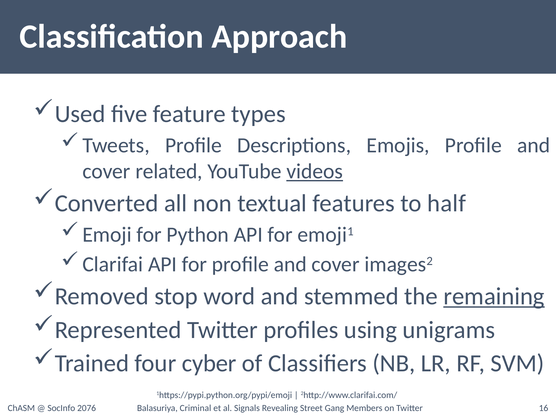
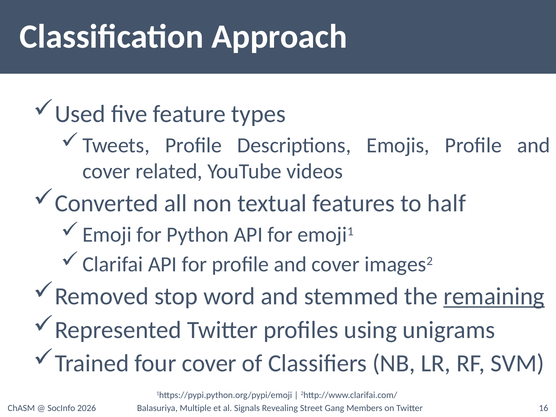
videos underline: present -> none
four cyber: cyber -> cover
2076: 2076 -> 2026
Criminal: Criminal -> Multiple
